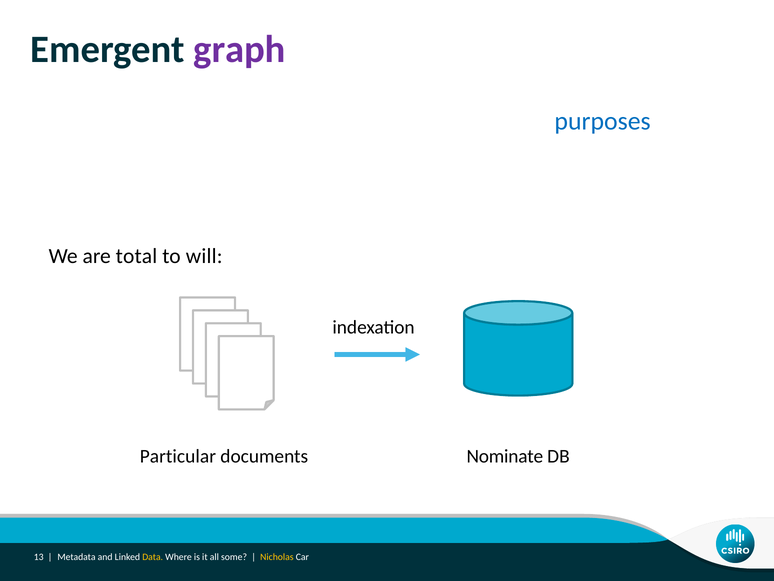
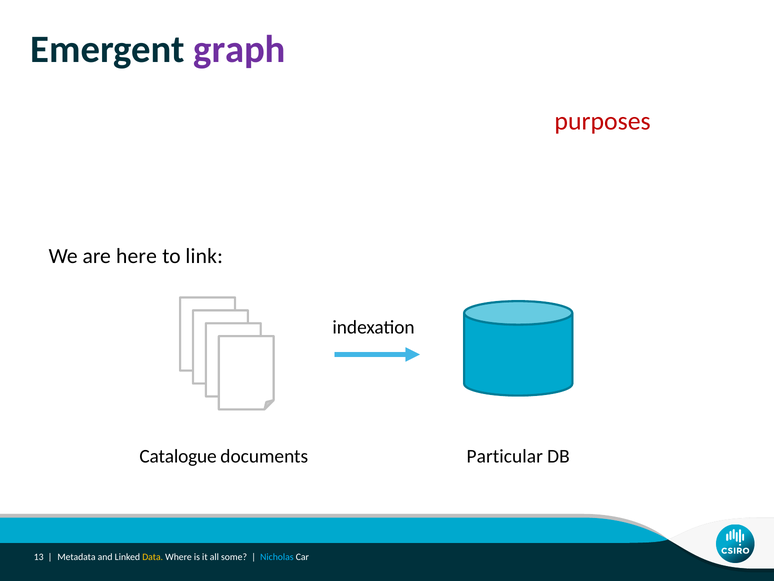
purposes colour: blue -> red
total: total -> here
will: will -> link
Particular at (178, 456): Particular -> Catalogue
documents Nominate: Nominate -> Particular
Nicholas colour: yellow -> light blue
